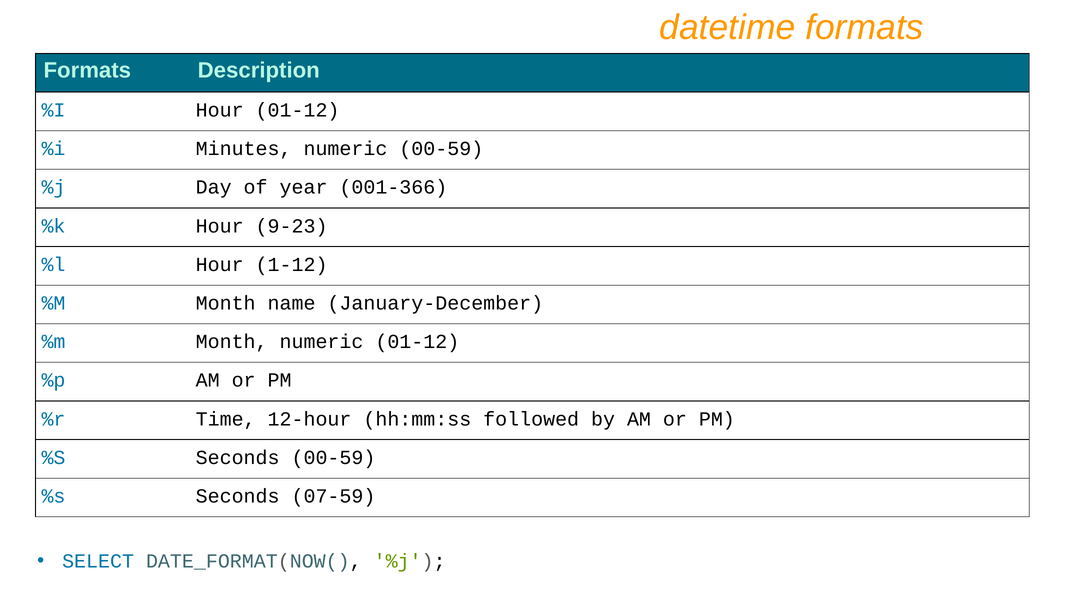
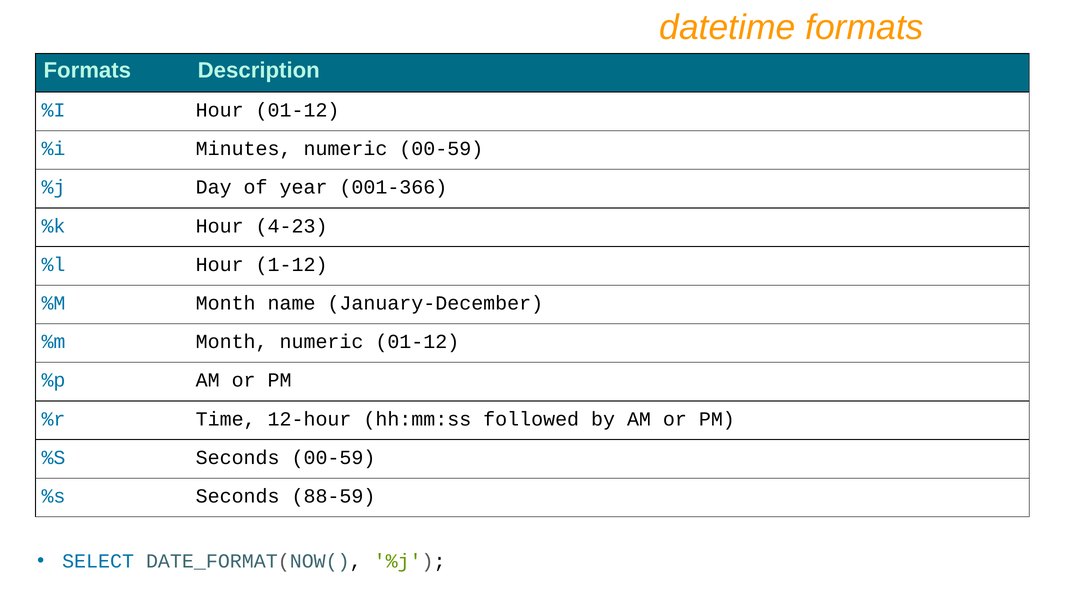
9-23: 9-23 -> 4-23
07-59: 07-59 -> 88-59
